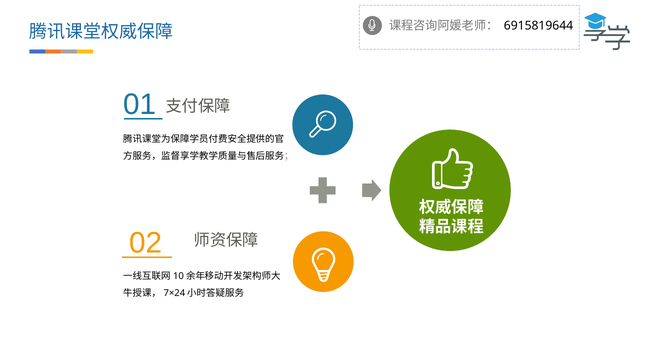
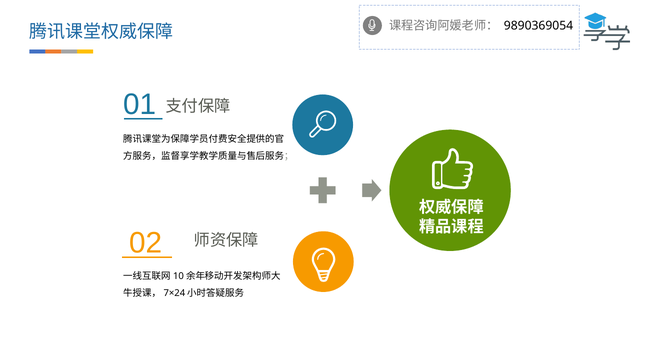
6915819644: 6915819644 -> 9890369054
